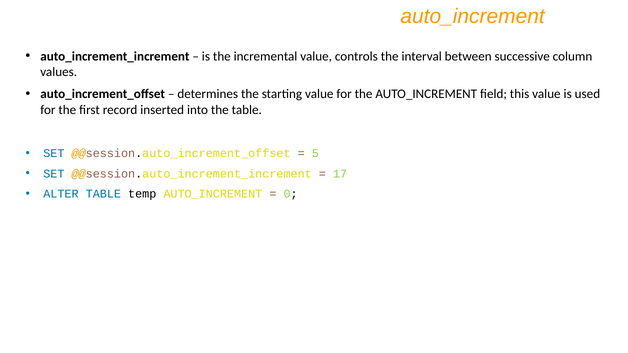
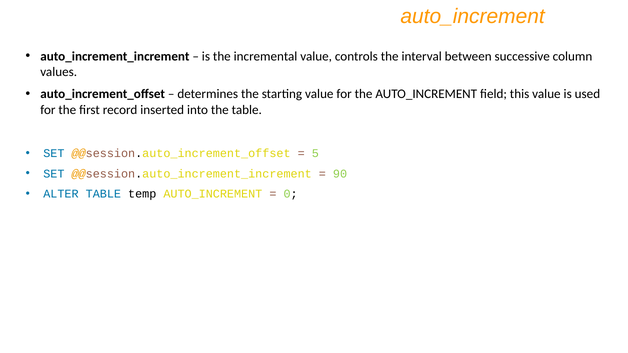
17: 17 -> 90
